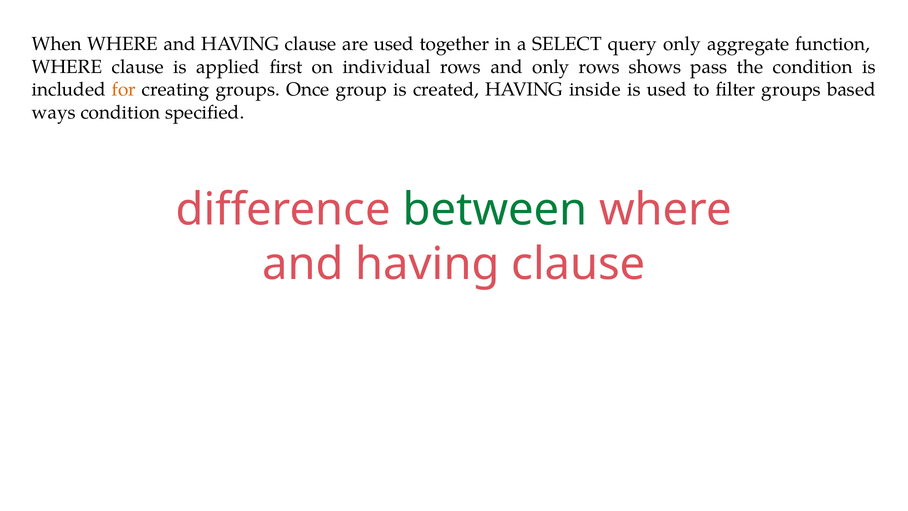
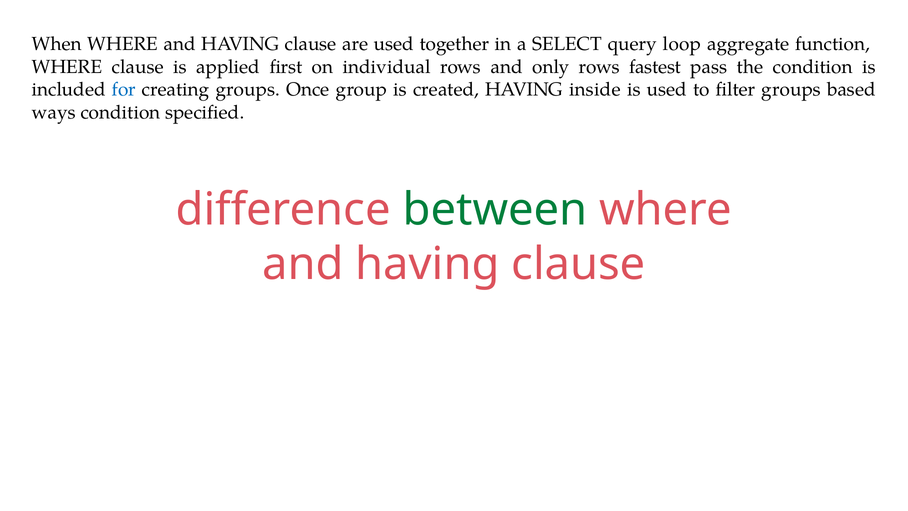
query only: only -> loop
shows: shows -> fastest
for colour: orange -> blue
